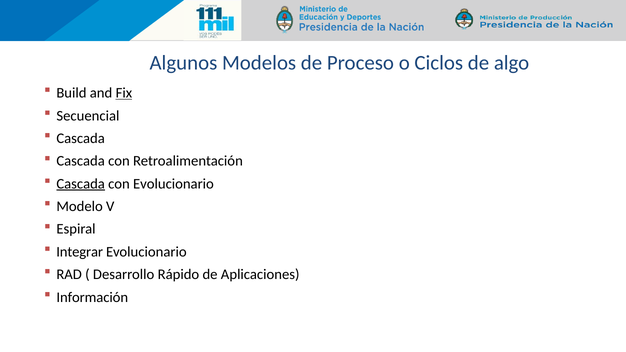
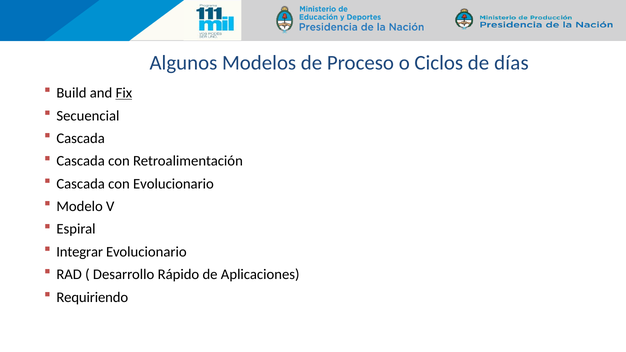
algo: algo -> días
Cascada at (81, 184) underline: present -> none
Información: Información -> Requiriendo
